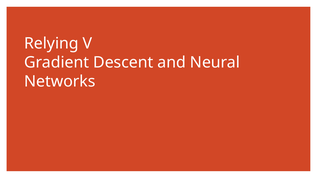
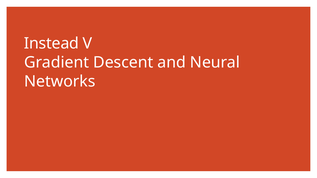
Relying: Relying -> Instead
